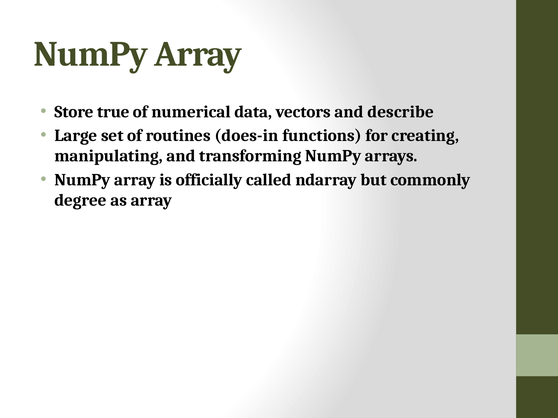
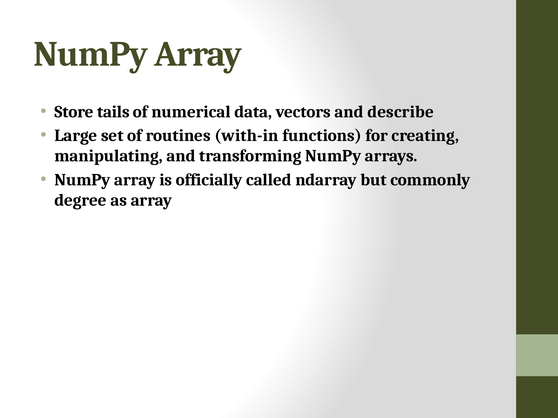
true: true -> tails
does-in: does-in -> with-in
